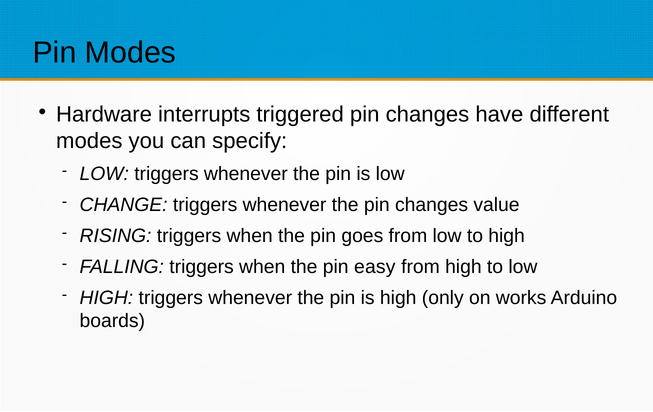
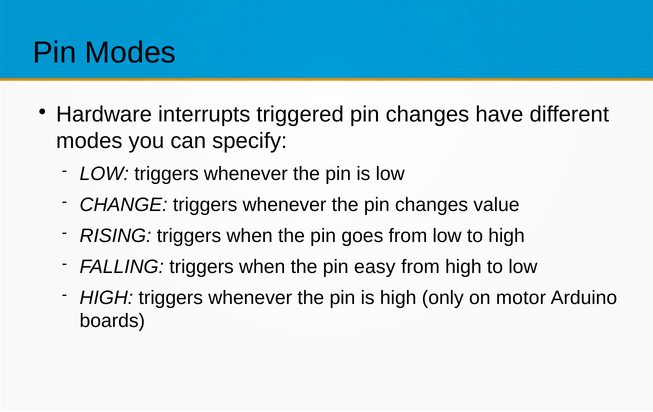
works: works -> motor
